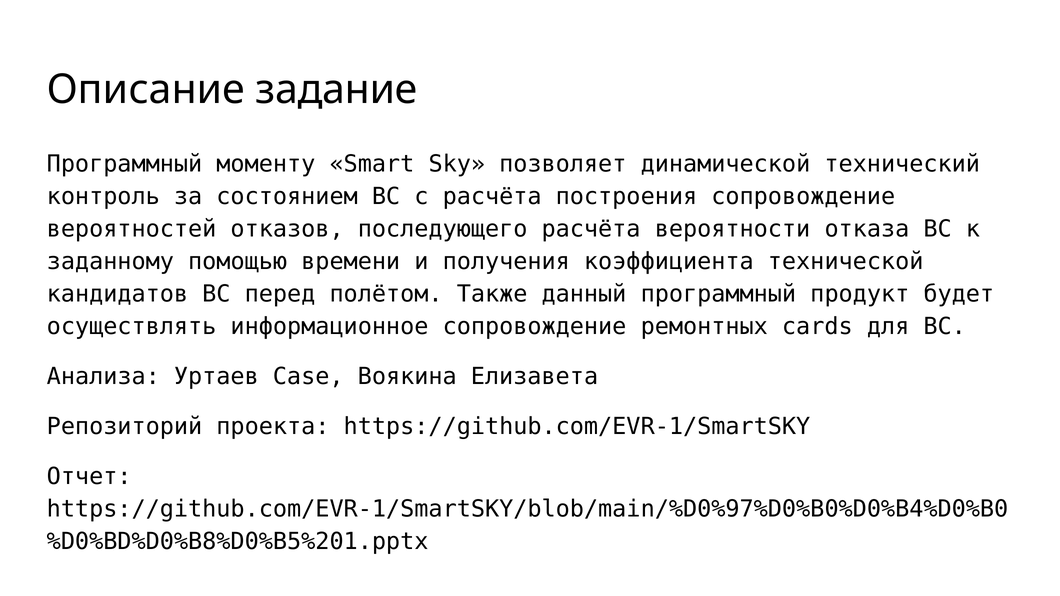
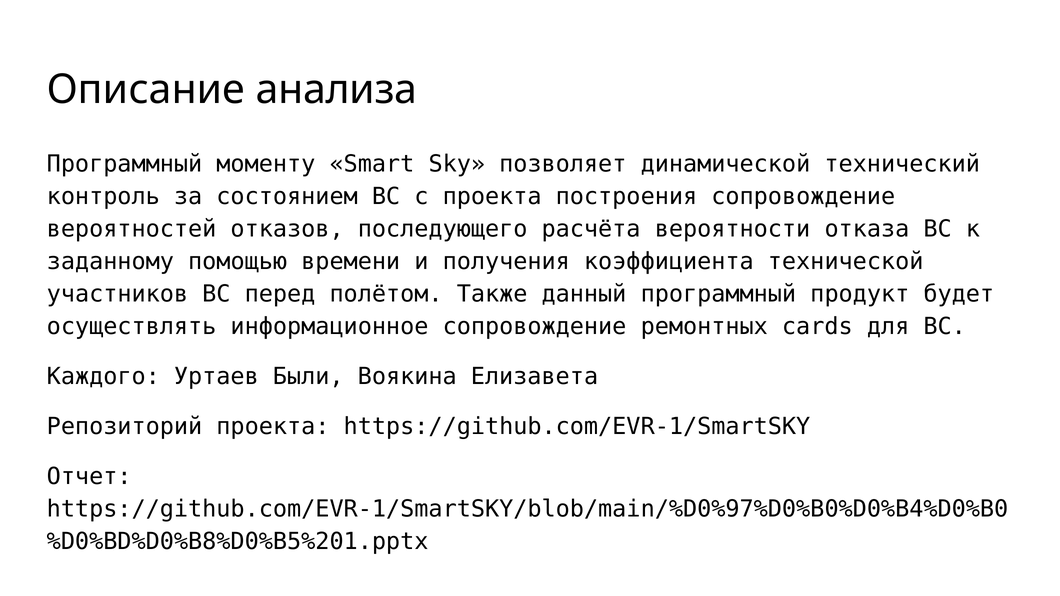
задание: задание -> анализа
с расчёта: расчёта -> проекта
кандидатов: кандидатов -> участников
Анализа: Анализа -> Каждого
Case: Case -> Были
